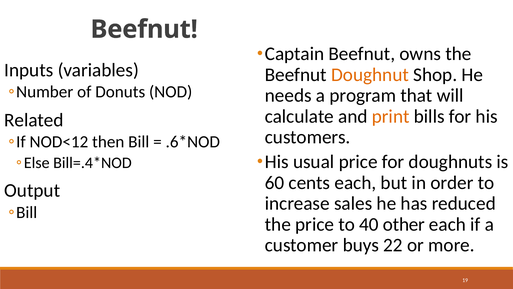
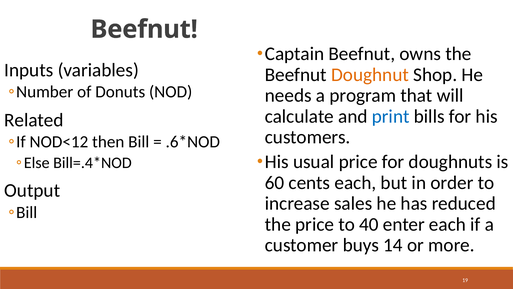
print colour: orange -> blue
other: other -> enter
22: 22 -> 14
